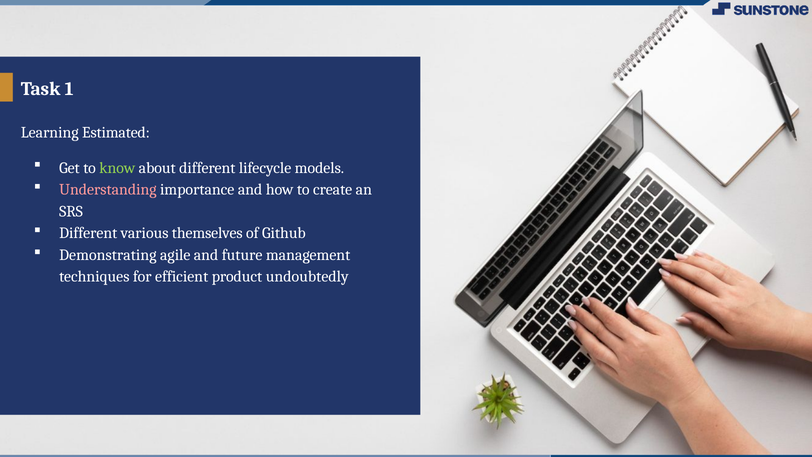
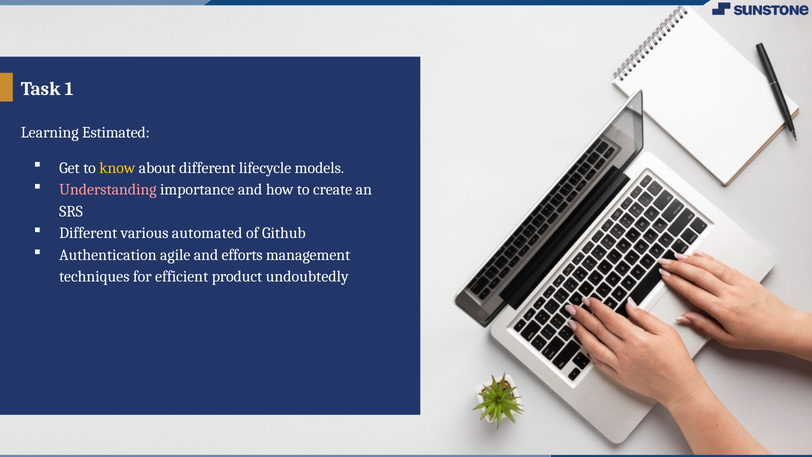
know colour: light green -> yellow
themselves: themselves -> automated
Demonstrating: Demonstrating -> Authentication
future: future -> efforts
